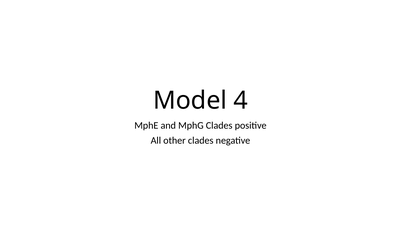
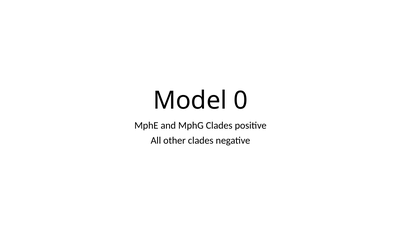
4: 4 -> 0
